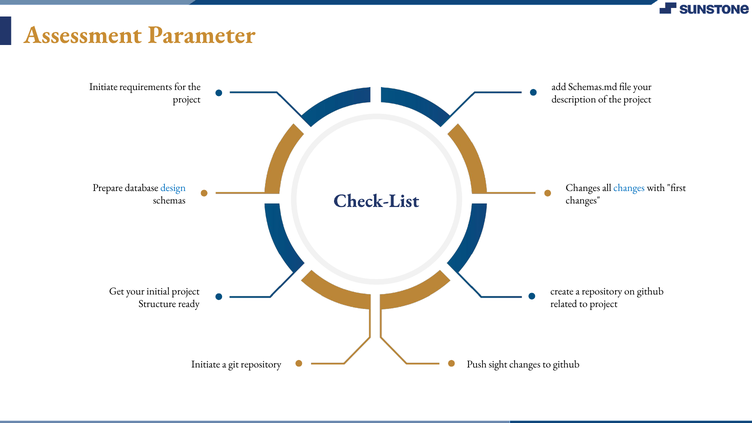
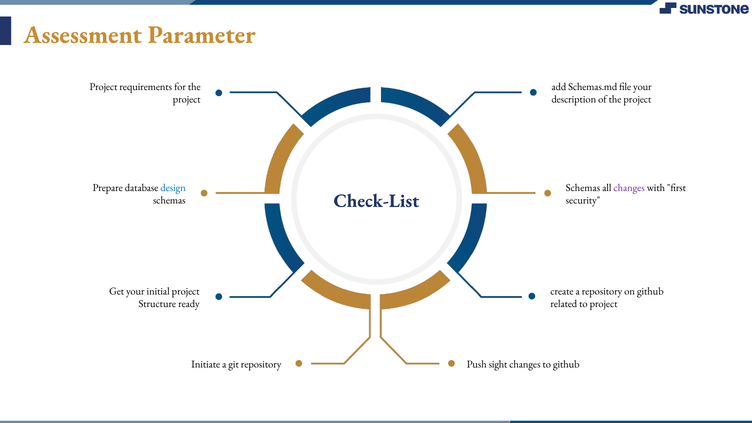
Initiate at (103, 87): Initiate -> Project
Changes at (583, 188): Changes -> Schemas
changes at (629, 188) colour: blue -> purple
changes at (583, 200): changes -> security
